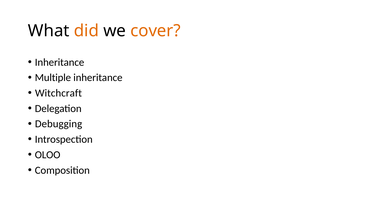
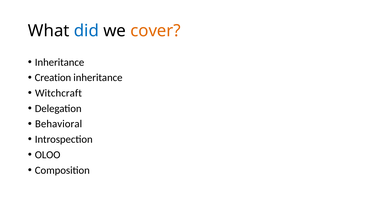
did colour: orange -> blue
Multiple: Multiple -> Creation
Debugging: Debugging -> Behavioral
